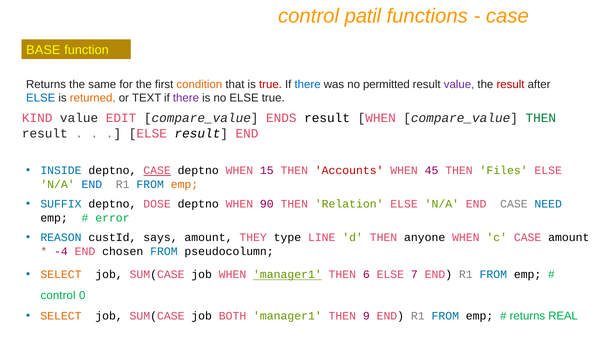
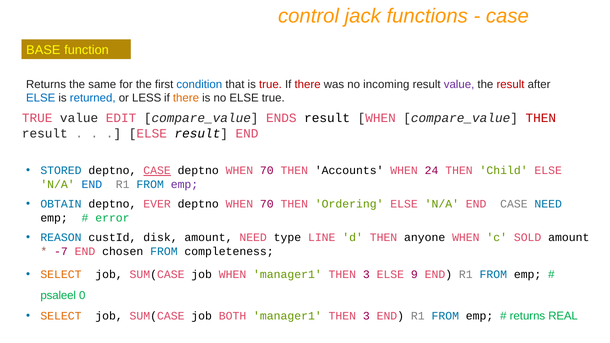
patil: patil -> jack
condition colour: orange -> blue
there at (308, 84) colour: blue -> red
permitted: permitted -> incoming
returned colour: orange -> blue
TEXT: TEXT -> LESS
there at (186, 98) colour: purple -> orange
KIND at (37, 118): KIND -> TRUE
THEN at (541, 118) colour: green -> red
INSIDE: INSIDE -> STORED
15 at (267, 171): 15 -> 70
Accounts colour: red -> black
45: 45 -> 24
Files: Files -> Child
emp at (184, 184) colour: orange -> purple
SUFFIX: SUFFIX -> OBTAIN
DOSE: DOSE -> EVER
90 at (267, 204): 90 -> 70
Relation: Relation -> Ordering
says: says -> disk
amount THEY: THEY -> NEED
c CASE: CASE -> SOLD
-4: -4 -> -7
pseudocolumn: pseudocolumn -> completeness
manager1 at (287, 275) underline: present -> none
6 at (366, 275): 6 -> 3
7: 7 -> 9
control at (58, 295): control -> psaleel
9 at (366, 316): 9 -> 3
